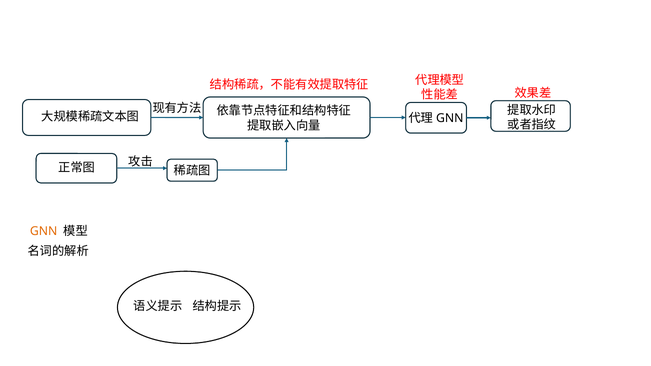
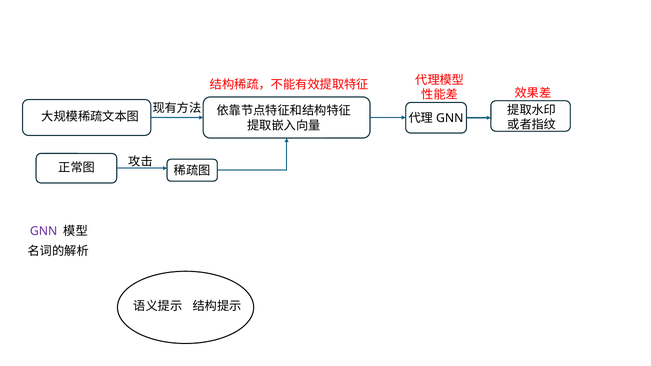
GNN colour: orange -> purple
